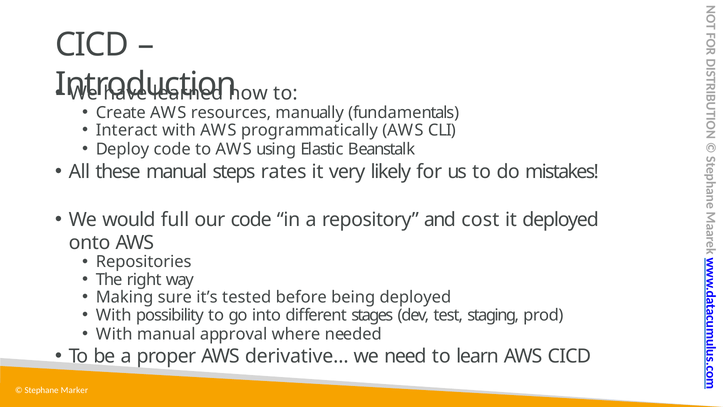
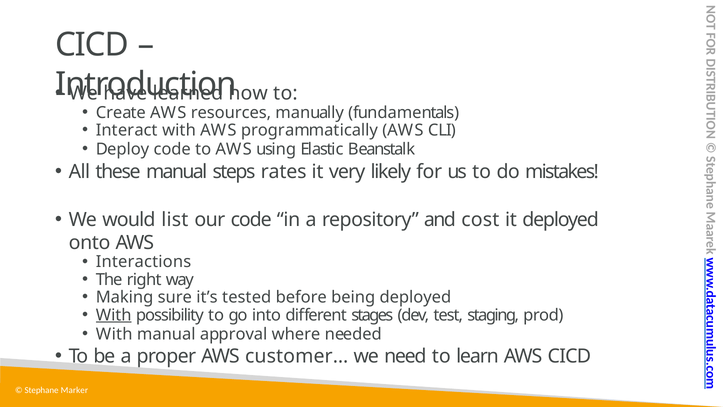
full: full -> list
Repositories: Repositories -> Interactions
With at (114, 315) underline: none -> present
derivative…: derivative… -> customer…
